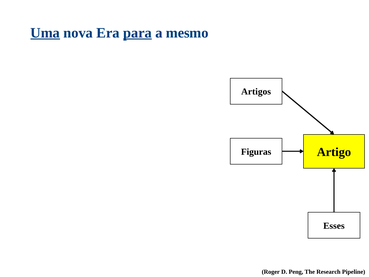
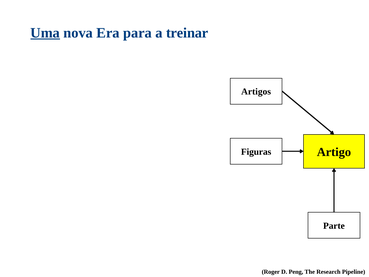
para underline: present -> none
mesmo: mesmo -> treinar
Esses: Esses -> Parte
